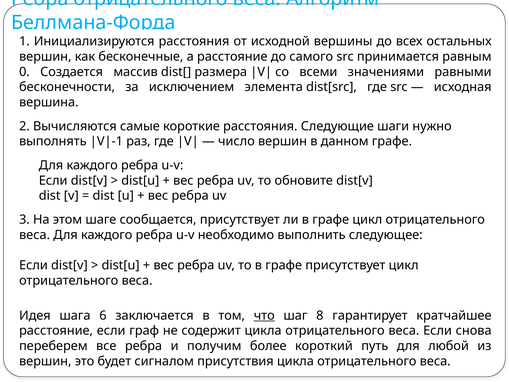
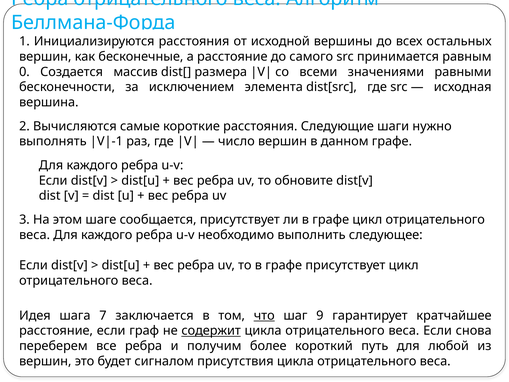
6: 6 -> 7
8: 8 -> 9
содержит underline: none -> present
